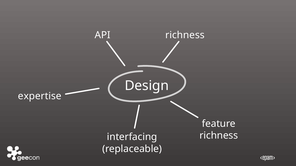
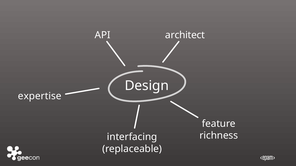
richness at (185, 35): richness -> architect
